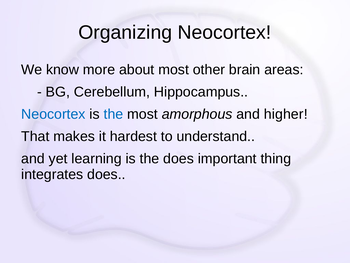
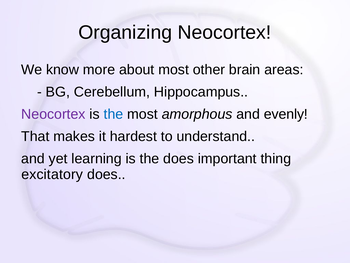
Neocortex at (53, 114) colour: blue -> purple
higher: higher -> evenly
integrates: integrates -> excitatory
